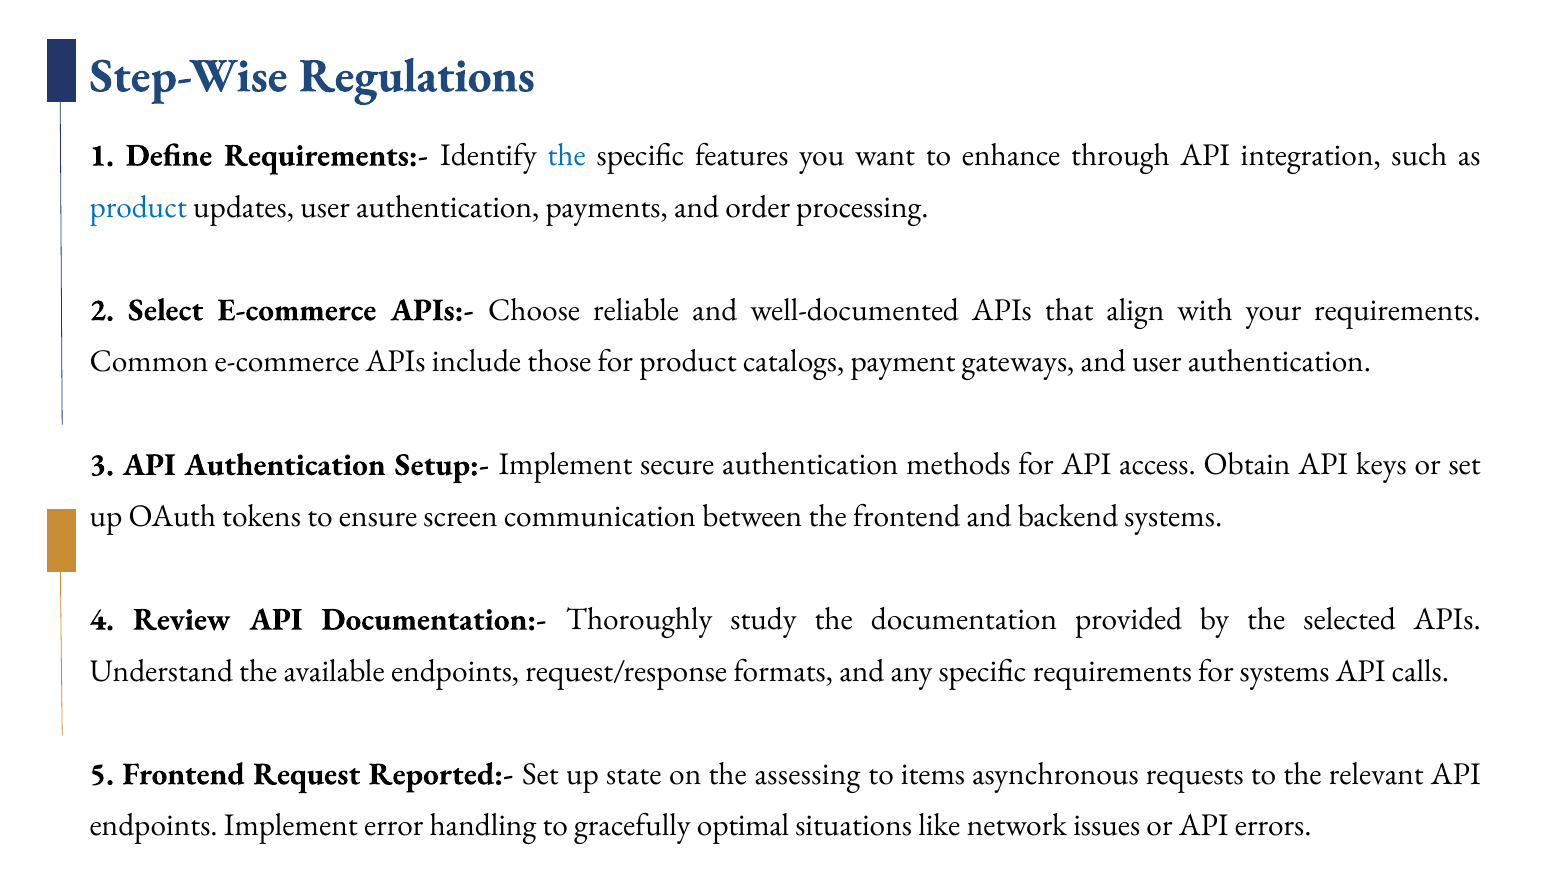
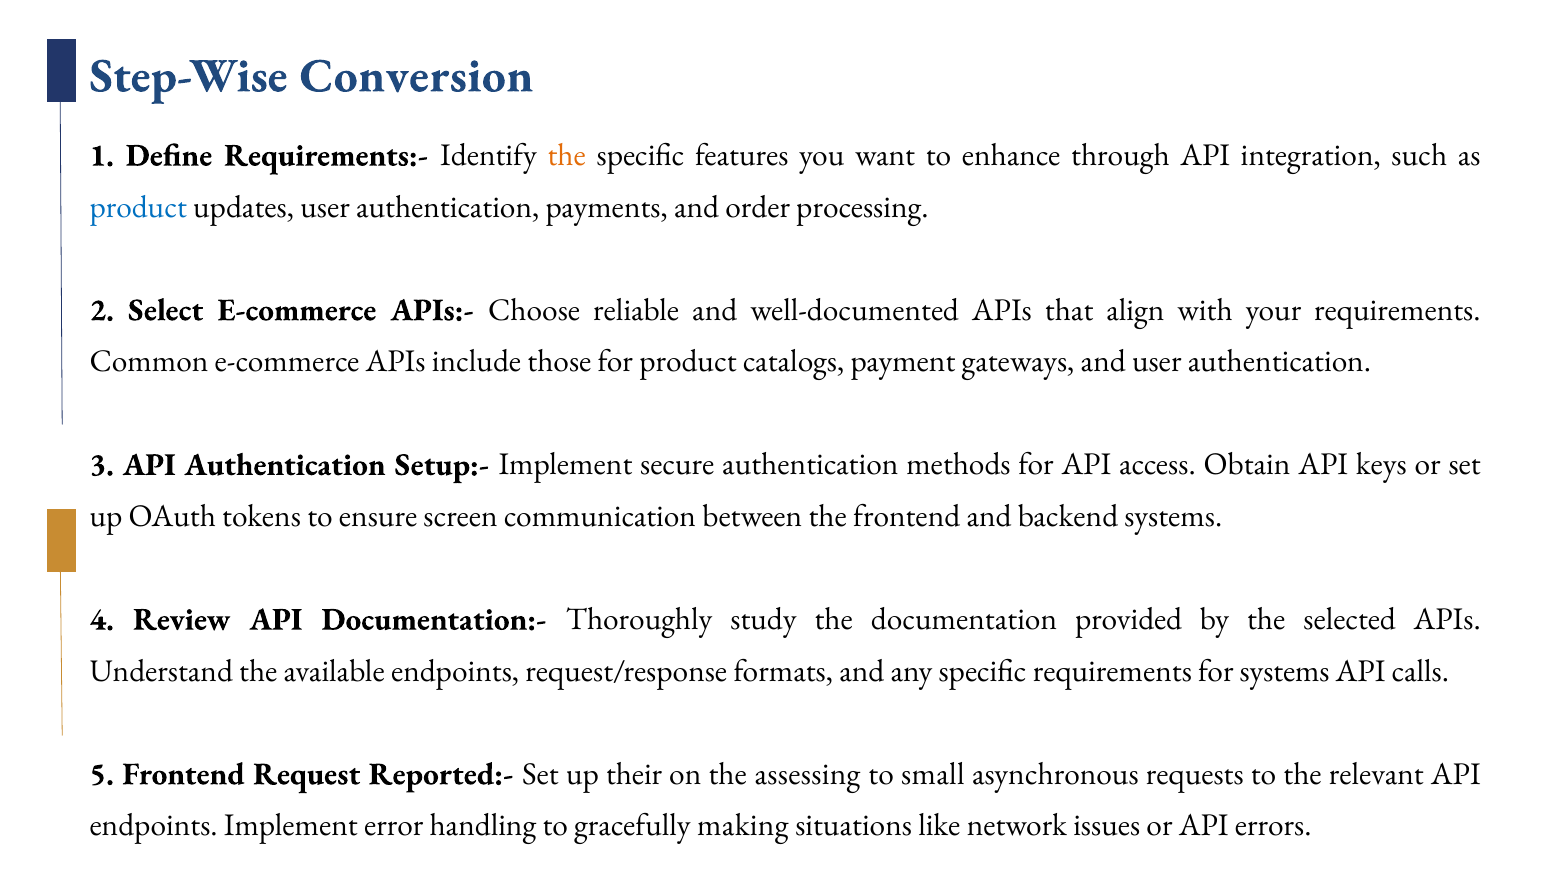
Regulations: Regulations -> Conversion
the at (567, 155) colour: blue -> orange
state: state -> their
items: items -> small
optimal: optimal -> making
